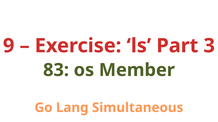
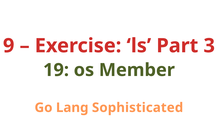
83: 83 -> 19
Simultaneous: Simultaneous -> Sophisticated
